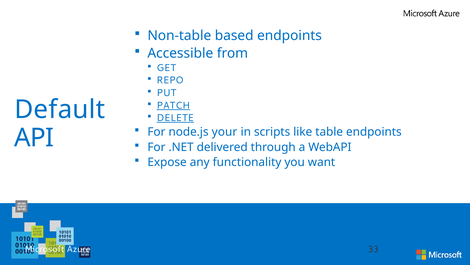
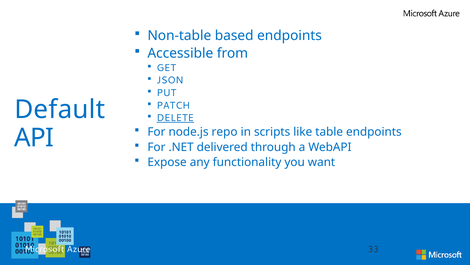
REPO: REPO -> JSON
PATCH underline: present -> none
your: your -> repo
